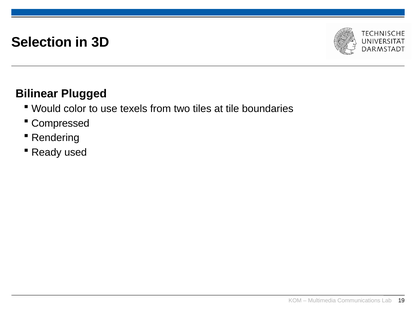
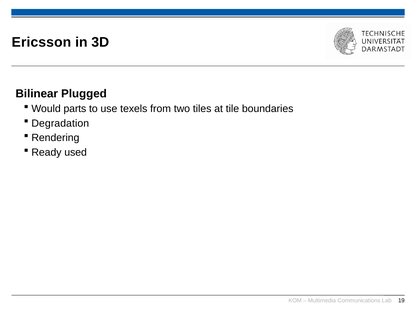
Selection: Selection -> Ericsson
color: color -> parts
Compressed: Compressed -> Degradation
